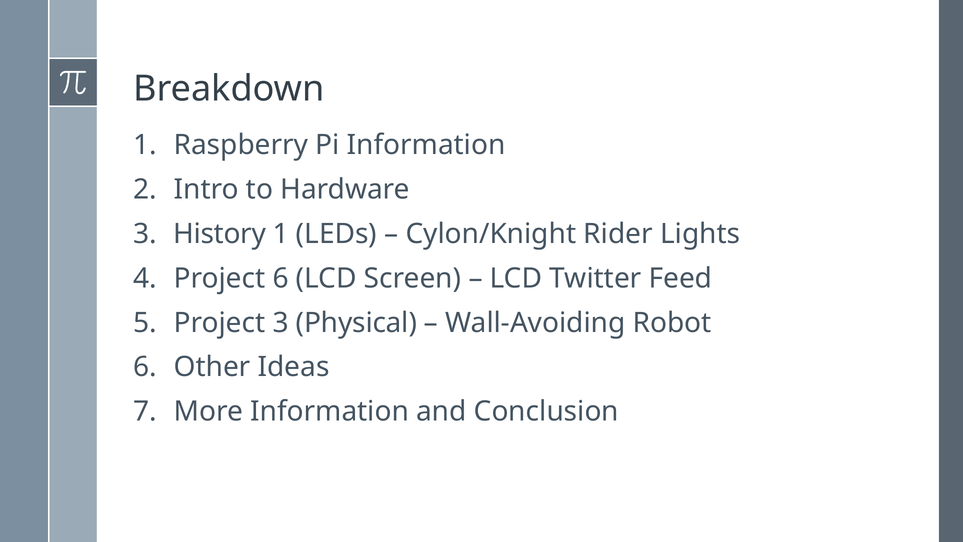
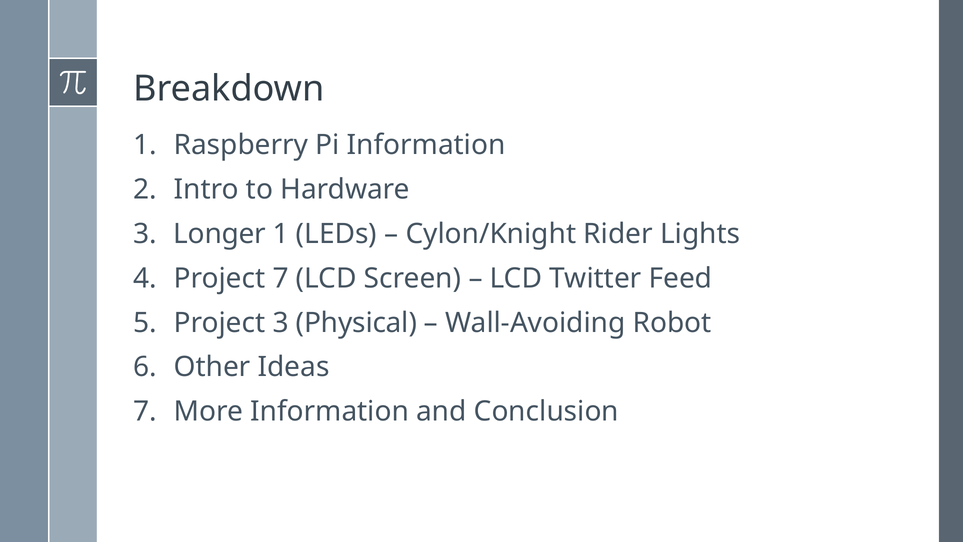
History: History -> Longer
Project 6: 6 -> 7
